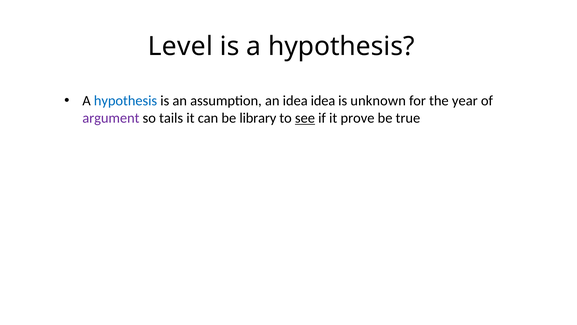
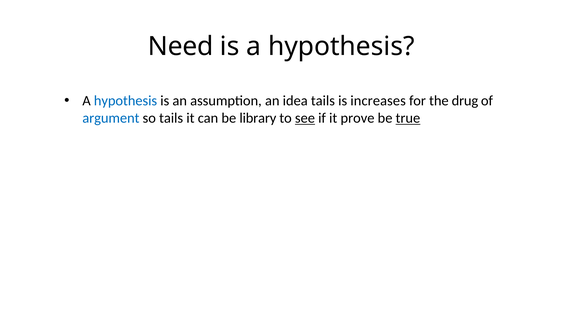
Level: Level -> Need
idea idea: idea -> tails
unknown: unknown -> increases
year: year -> drug
argument colour: purple -> blue
true underline: none -> present
